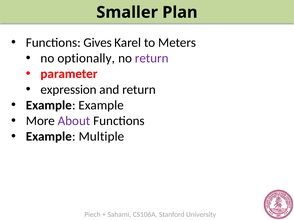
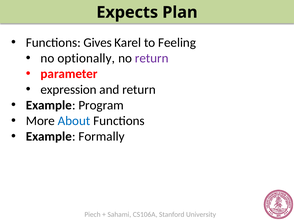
Smaller: Smaller -> Expects
Meters: Meters -> Feeling
Example Example: Example -> Program
About colour: purple -> blue
Multiple: Multiple -> Formally
